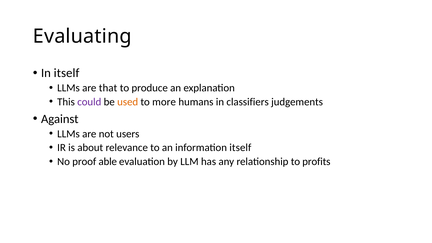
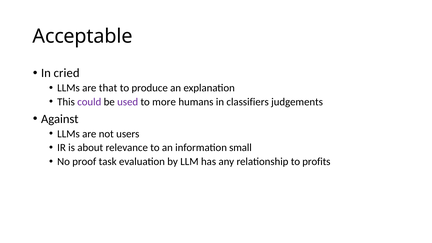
Evaluating: Evaluating -> Acceptable
In itself: itself -> cried
used colour: orange -> purple
information itself: itself -> small
able: able -> task
